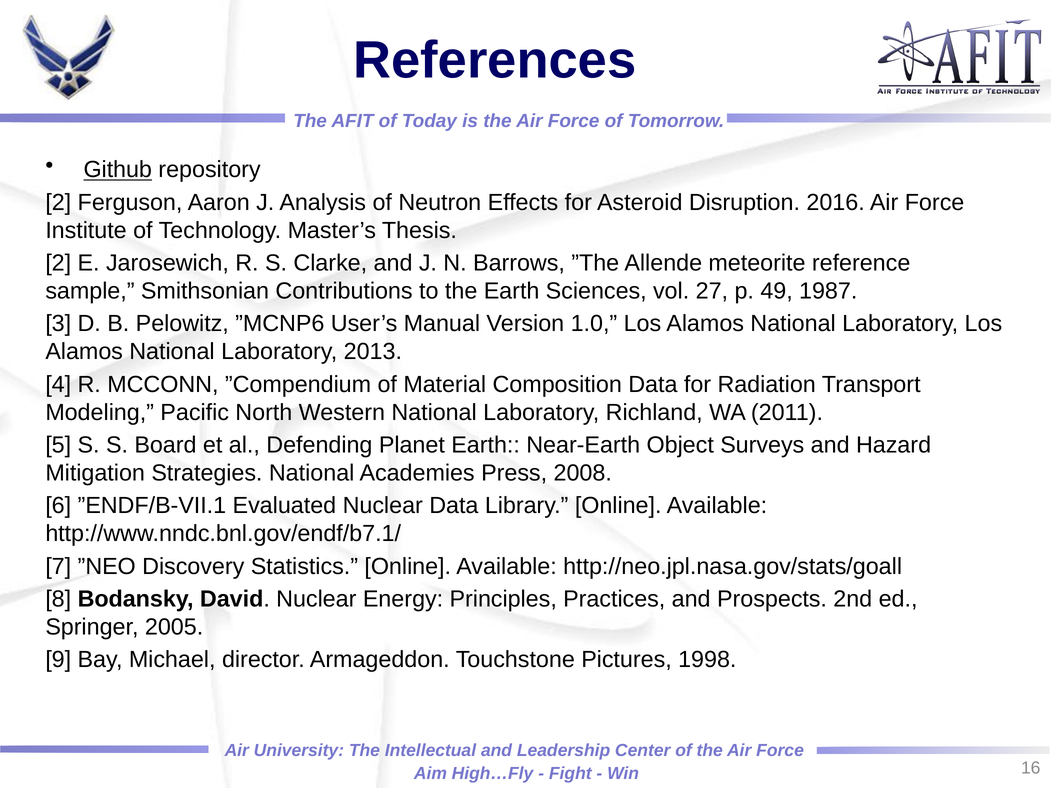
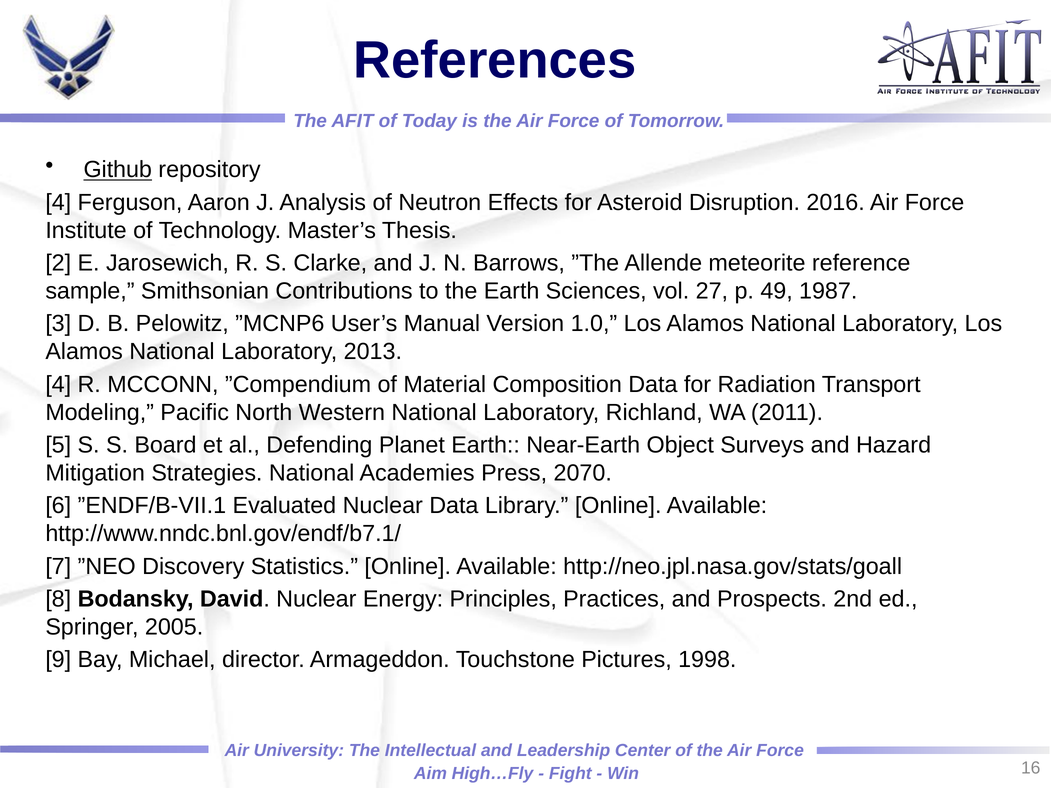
2 at (58, 202): 2 -> 4
2008: 2008 -> 2070
